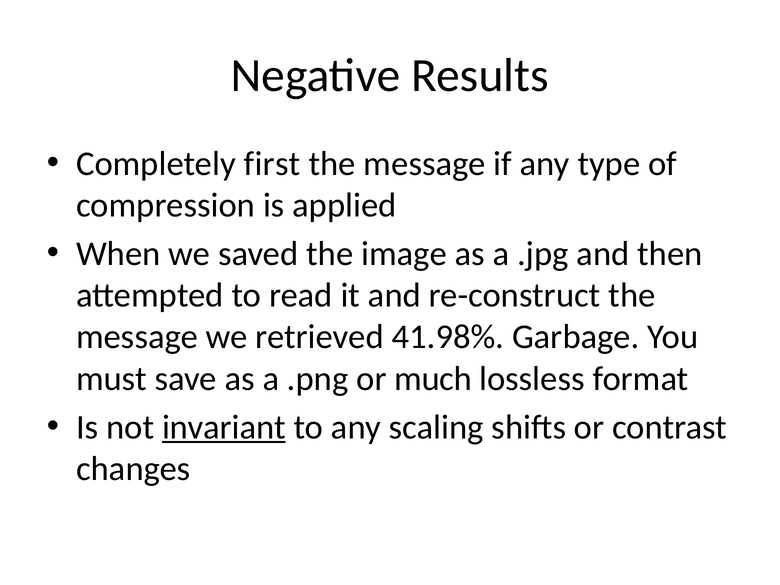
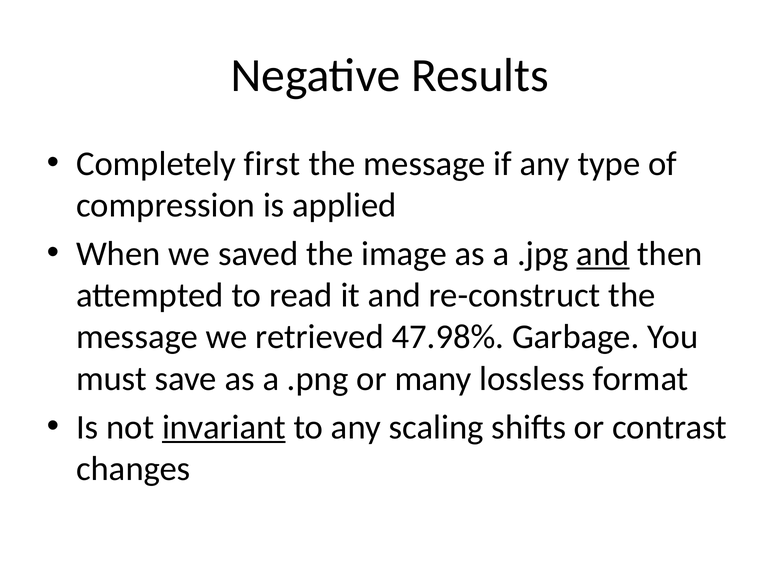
and at (603, 254) underline: none -> present
41.98%: 41.98% -> 47.98%
much: much -> many
